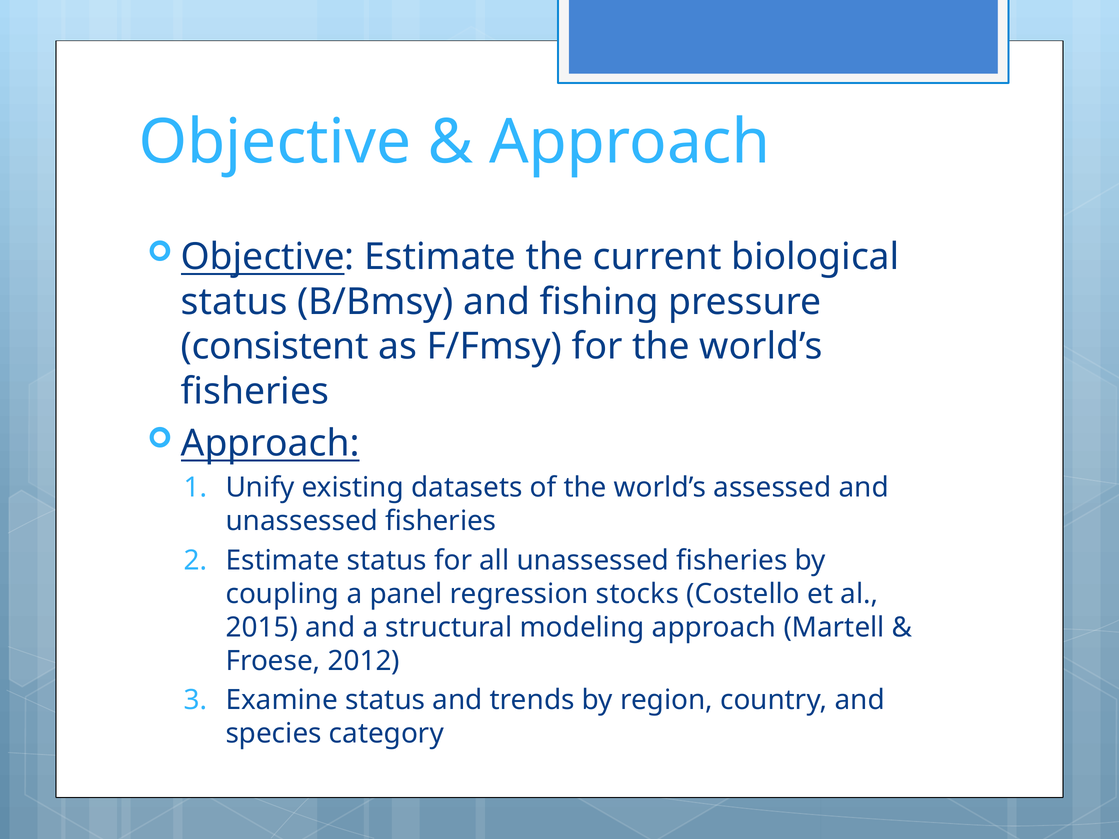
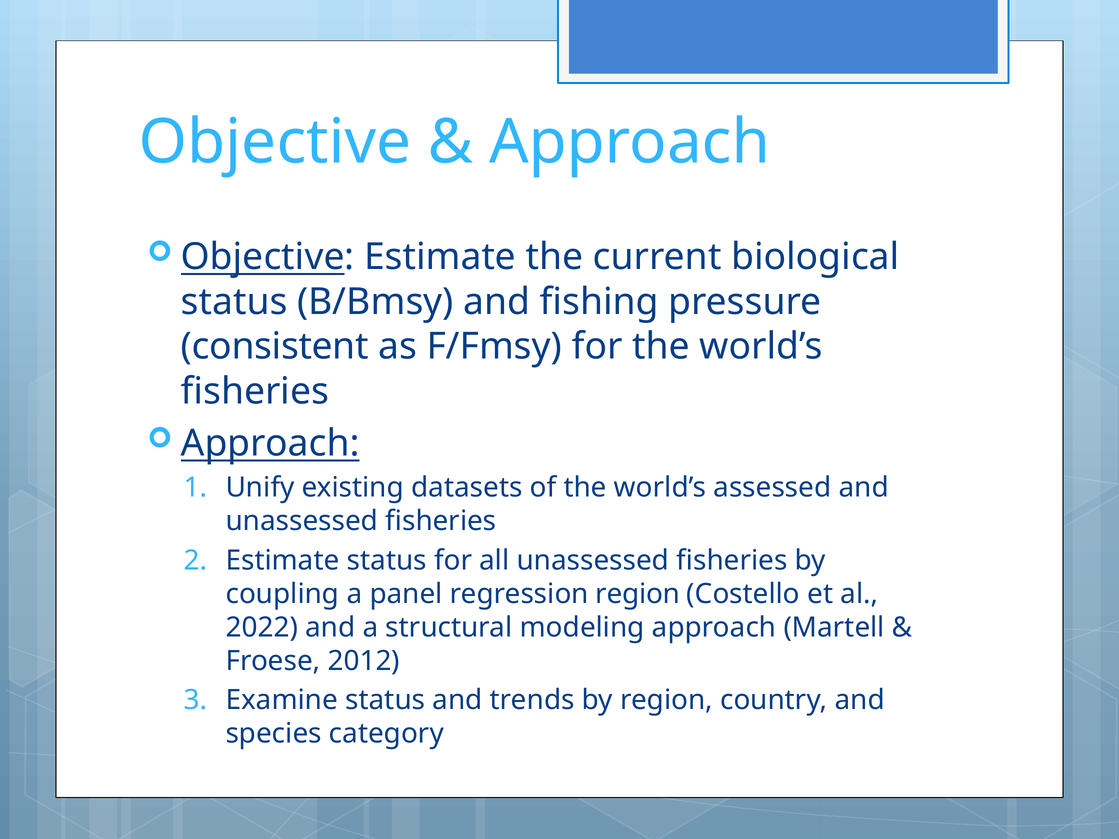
regression stocks: stocks -> region
2015: 2015 -> 2022
